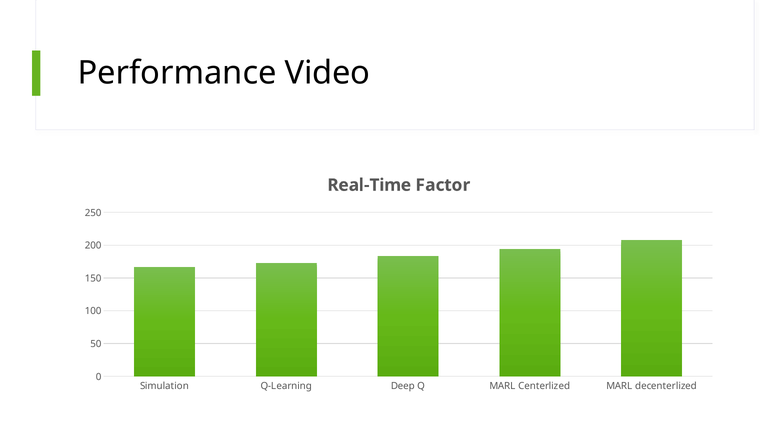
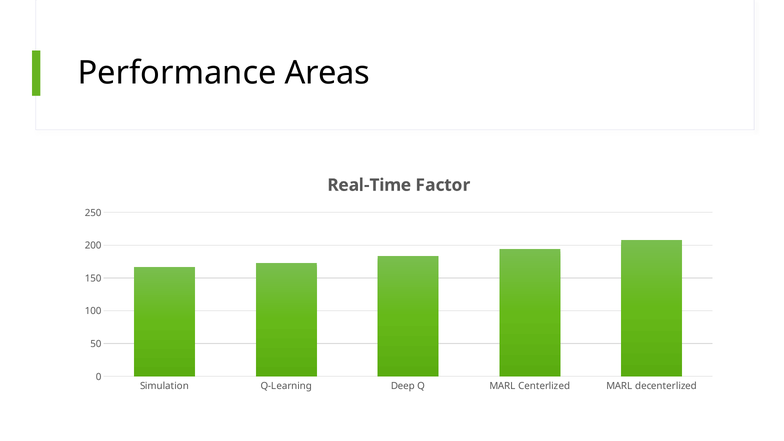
Video: Video -> Areas
